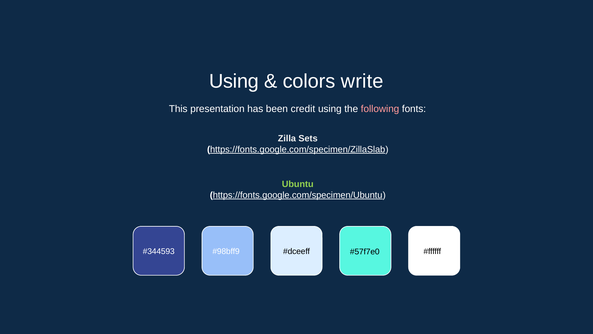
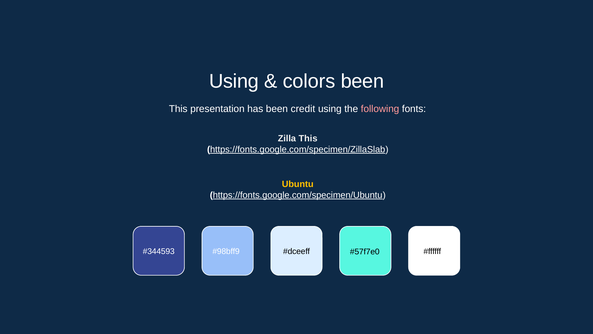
colors write: write -> been
Zilla Sets: Sets -> This
Ubuntu colour: light green -> yellow
